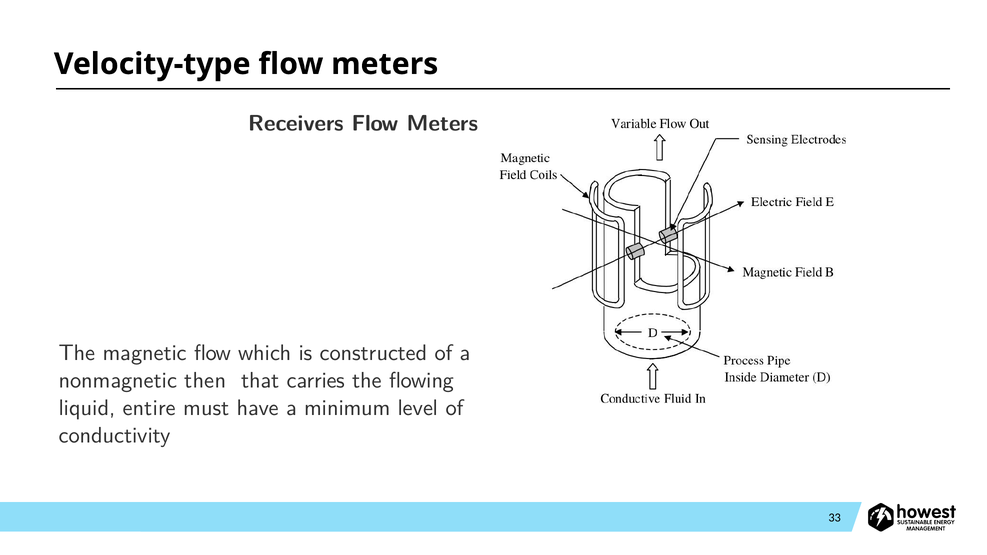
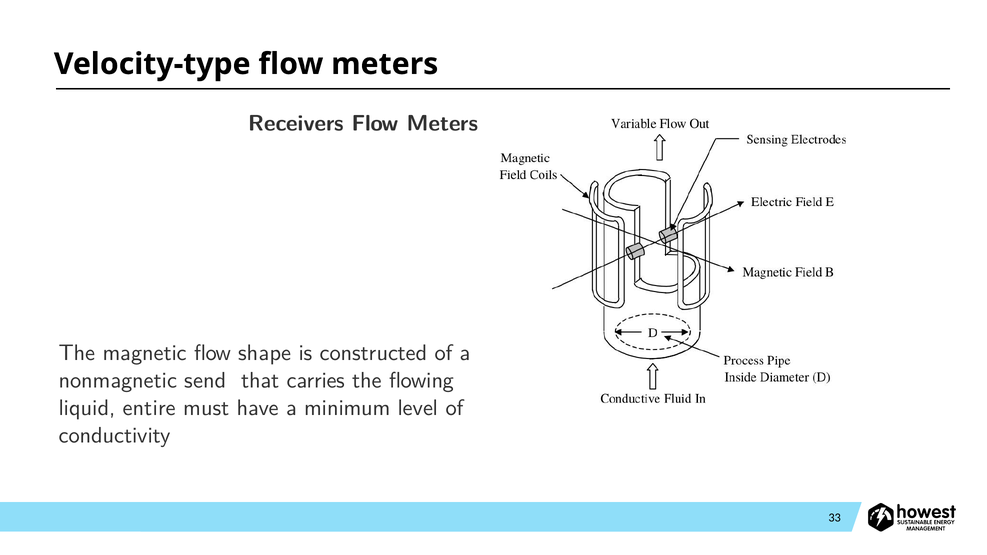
which: which -> shape
then: then -> send
